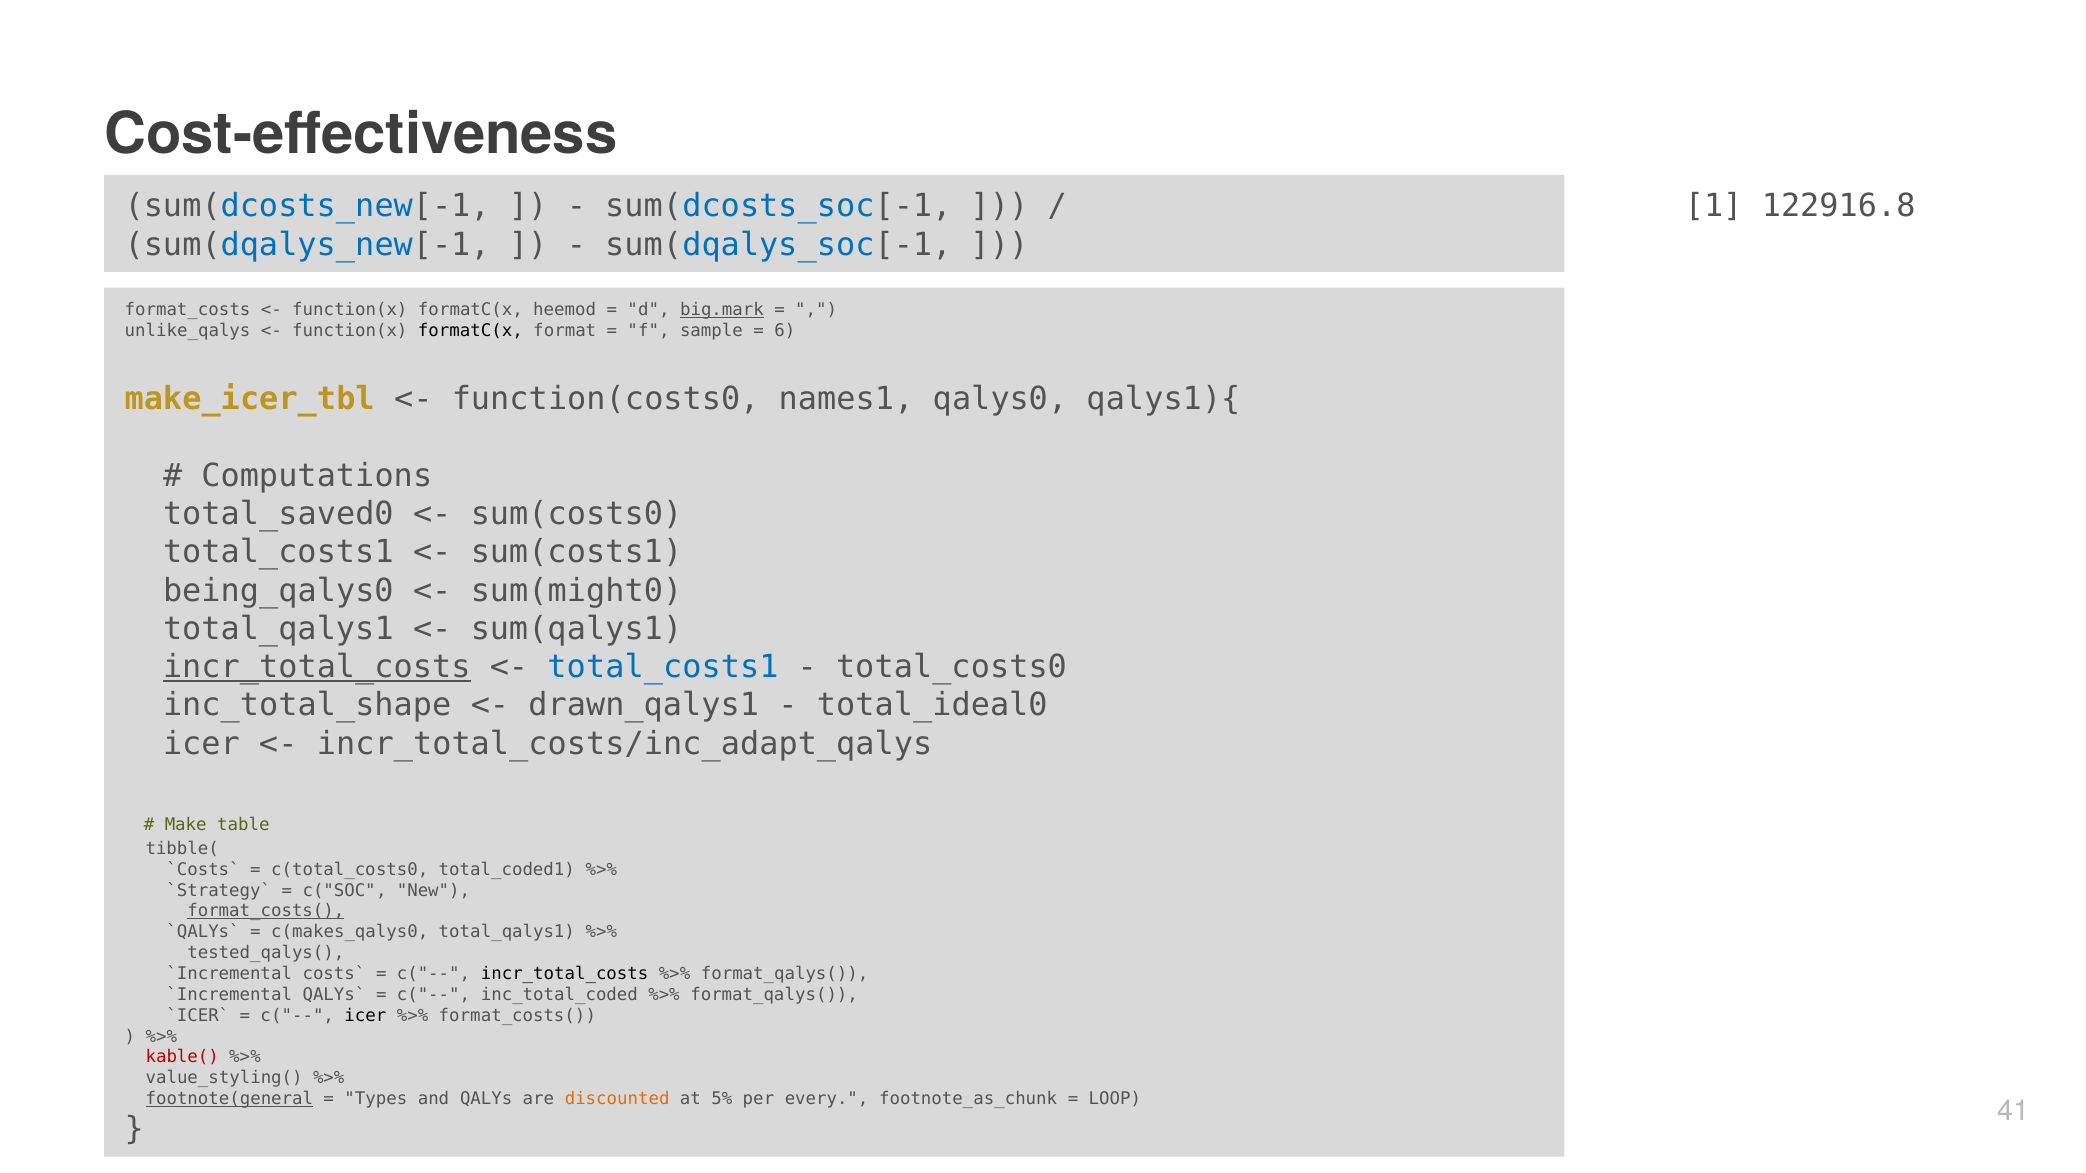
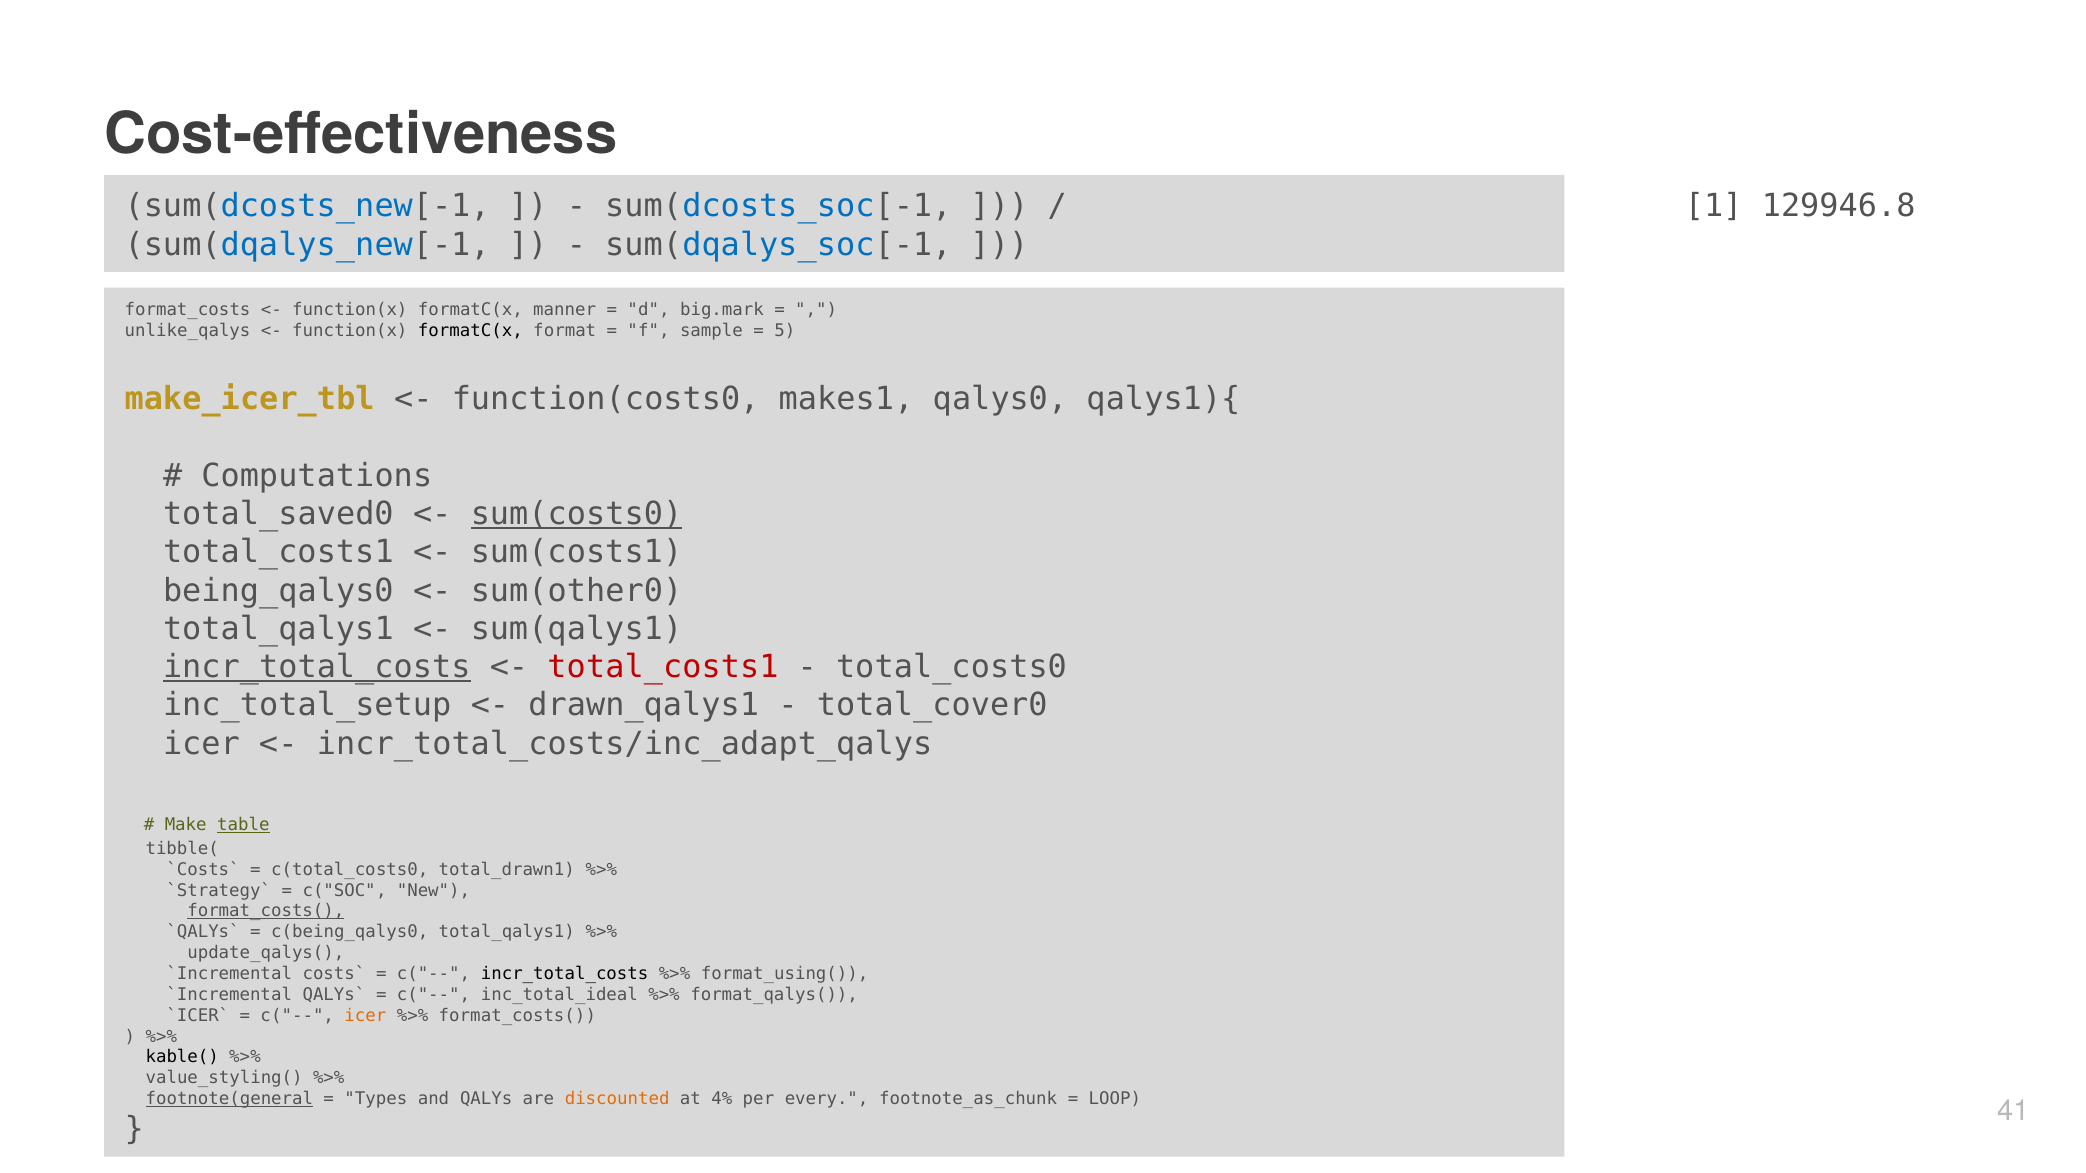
122916.8: 122916.8 -> 129946.8
heemod: heemod -> manner
big.mark underline: present -> none
6: 6 -> 5
names1: names1 -> makes1
sum(costs0 underline: none -> present
sum(might0: sum(might0 -> sum(other0
total_costs1 at (663, 667) colour: blue -> red
inc_total_shape: inc_total_shape -> inc_total_setup
total_ideal0: total_ideal0 -> total_cover0
table underline: none -> present
total_coded1: total_coded1 -> total_drawn1
c(makes_qalys0: c(makes_qalys0 -> c(being_qalys0
tested_qalys(: tested_qalys( -> update_qalys(
format_qalys( at (785, 974): format_qalys( -> format_using(
inc_total_coded: inc_total_coded -> inc_total_ideal
icer at (365, 1016) colour: black -> orange
kable( colour: red -> black
5%: 5% -> 4%
